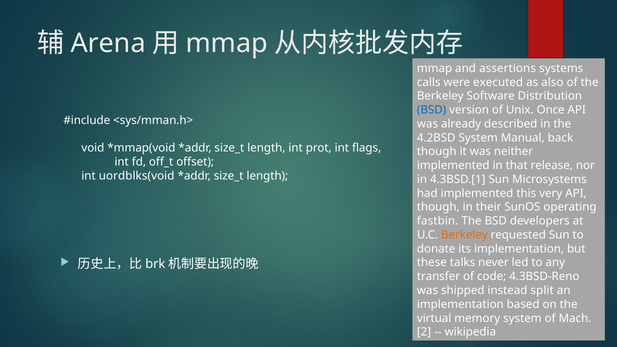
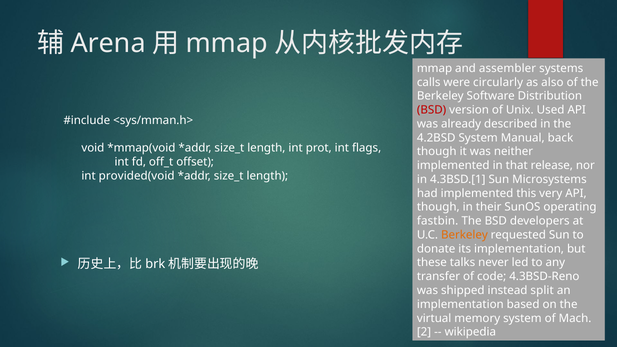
assertions: assertions -> assembler
executed: executed -> circularly
BSD at (432, 110) colour: blue -> red
Once: Once -> Used
uordblks(void: uordblks(void -> provided(void
